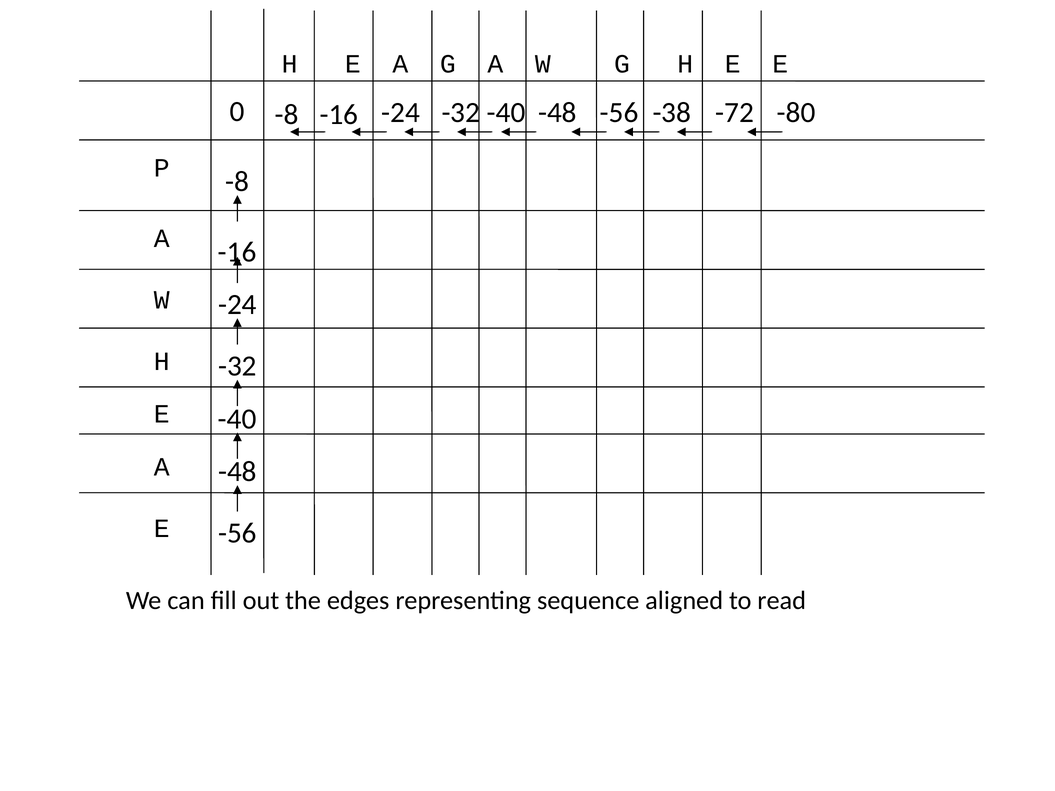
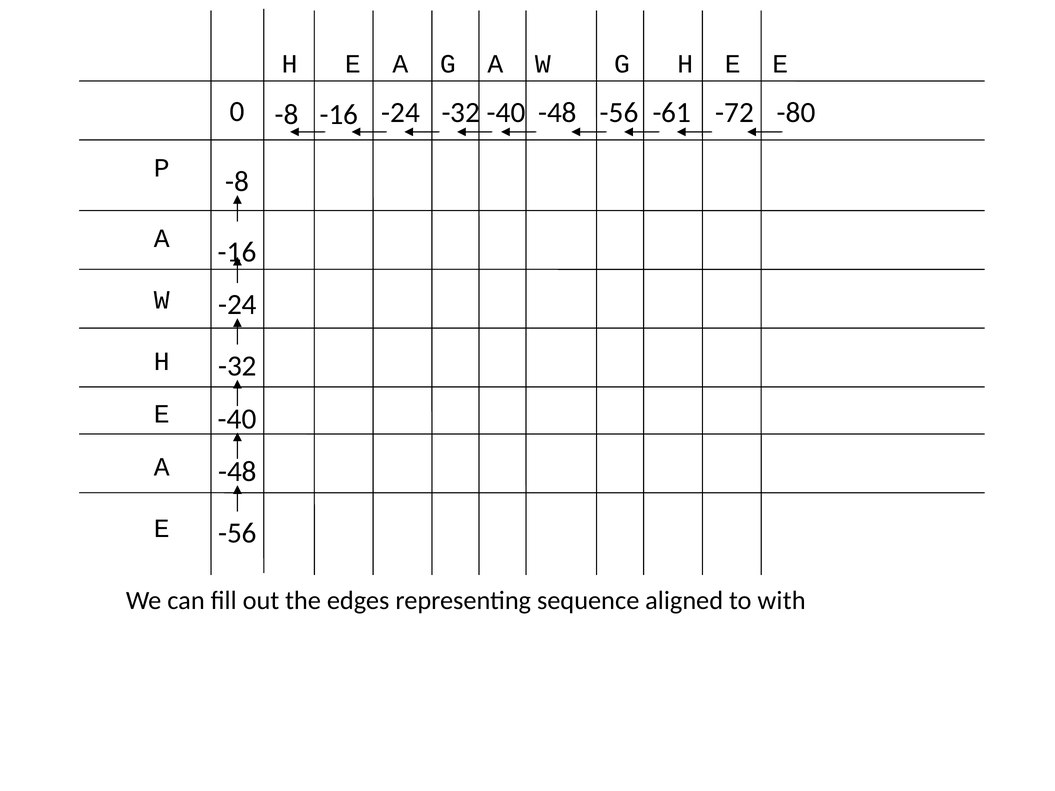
-38: -38 -> -61
read: read -> with
